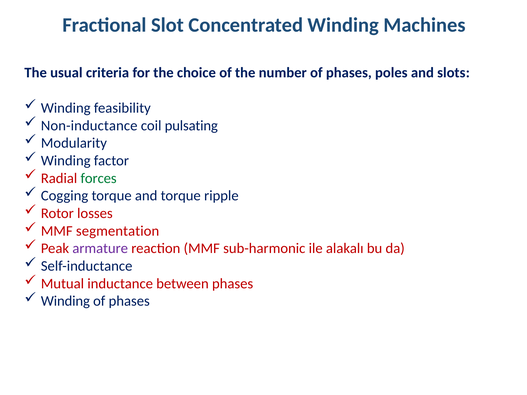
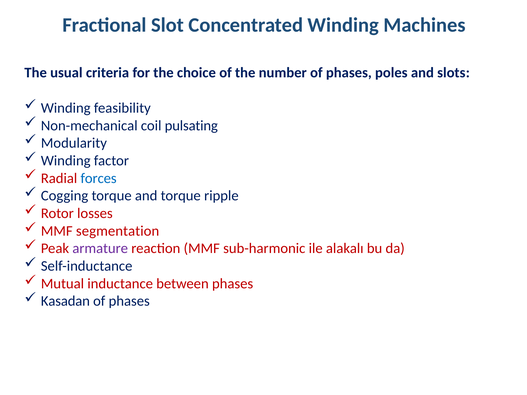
Non-inductance: Non-inductance -> Non-mechanical
forces colour: green -> blue
Winding at (65, 301): Winding -> Kasadan
